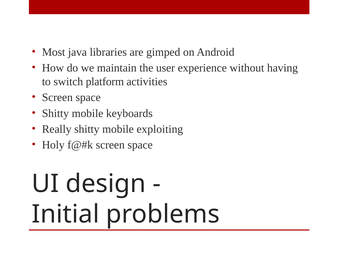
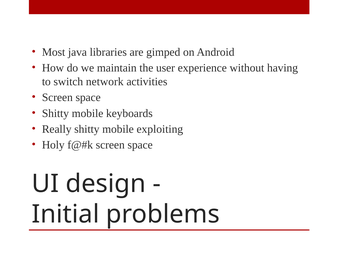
platform: platform -> network
